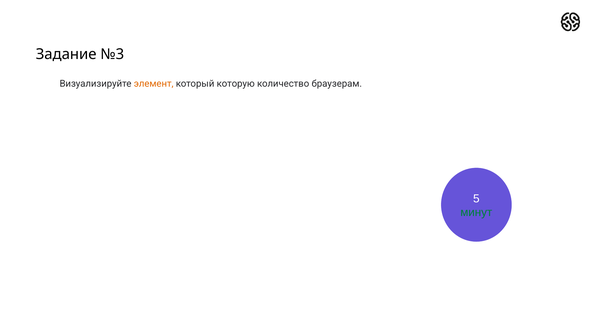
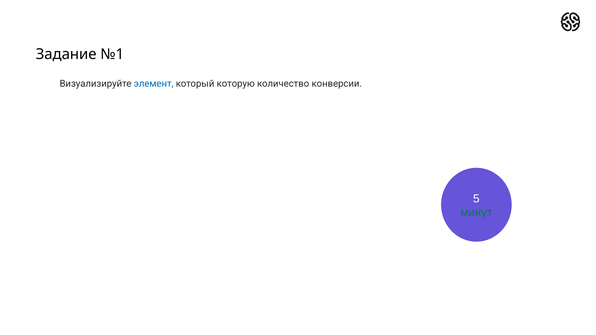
№3: №3 -> №1
элемент colour: orange -> blue
браузерам: браузерам -> конверсии
